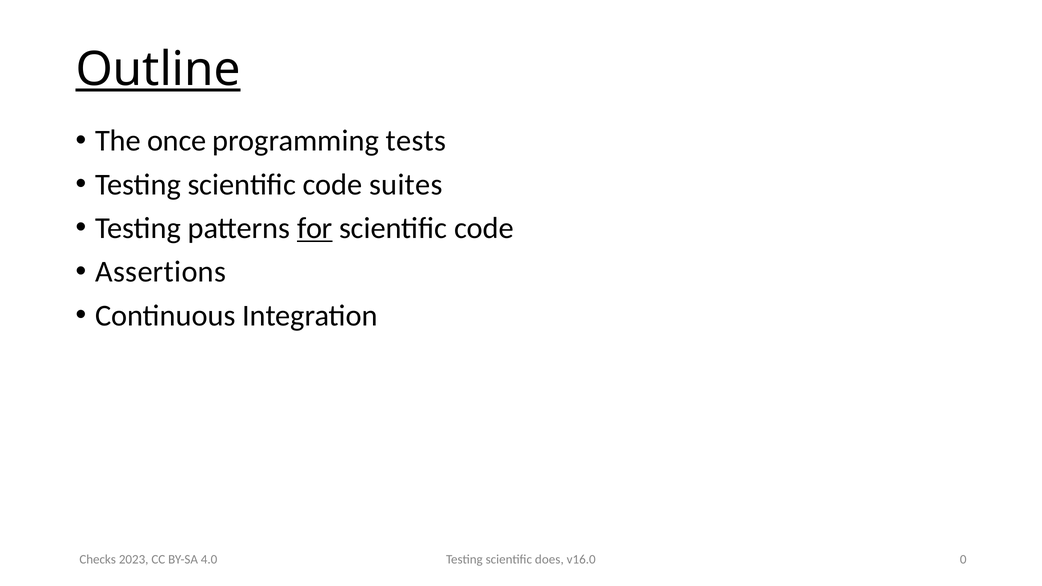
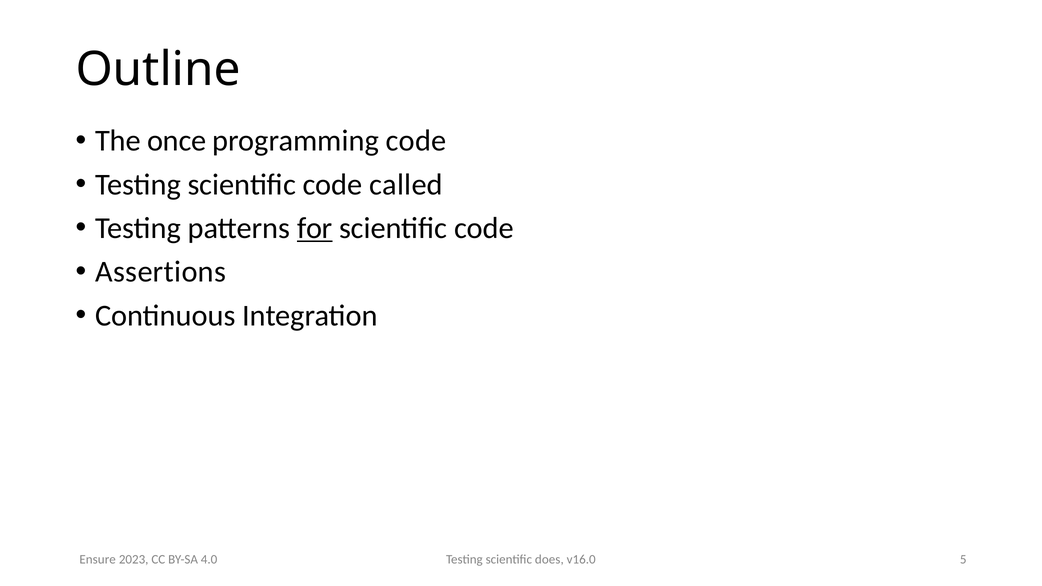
Outline underline: present -> none
programming tests: tests -> code
suites: suites -> called
Checks: Checks -> Ensure
0: 0 -> 5
